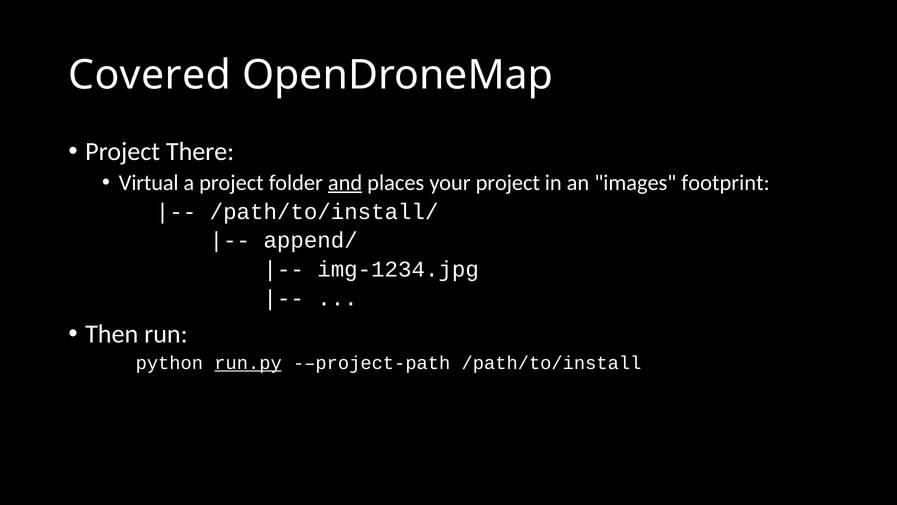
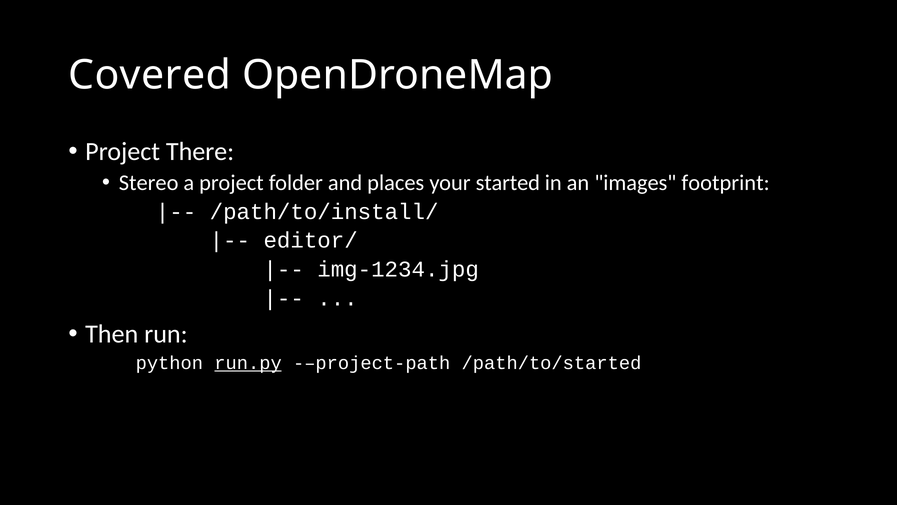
Virtual: Virtual -> Stereo
and underline: present -> none
your project: project -> started
append/: append/ -> editor/
/path/to/install: /path/to/install -> /path/to/started
